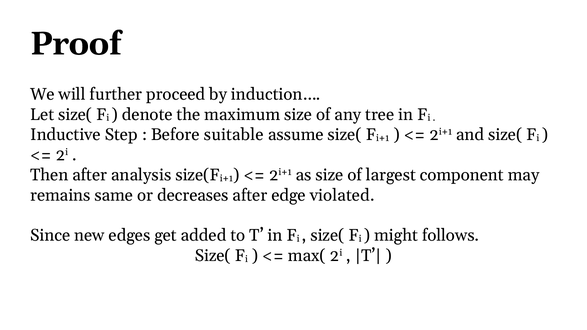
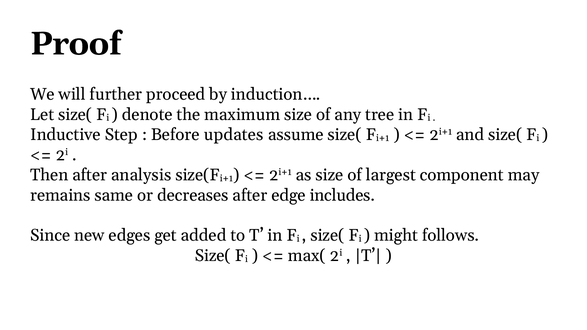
suitable: suitable -> updates
violated: violated -> includes
